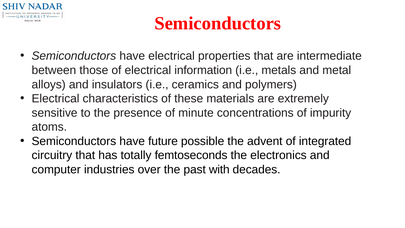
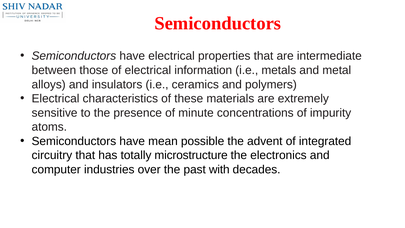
future: future -> mean
femtoseconds: femtoseconds -> microstructure
